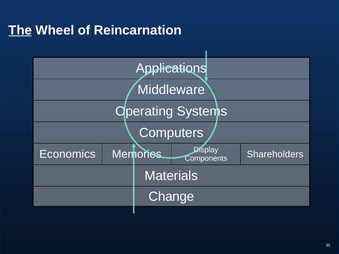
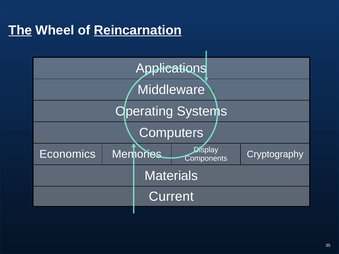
Reincarnation underline: none -> present
Shareholders: Shareholders -> Cryptography
Change: Change -> Current
